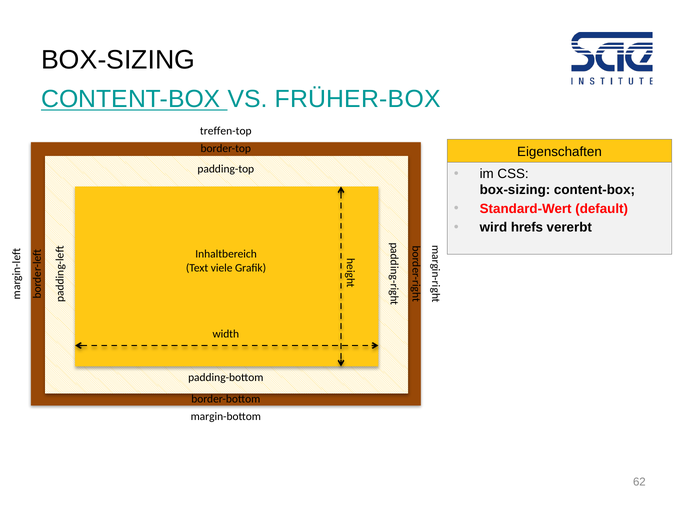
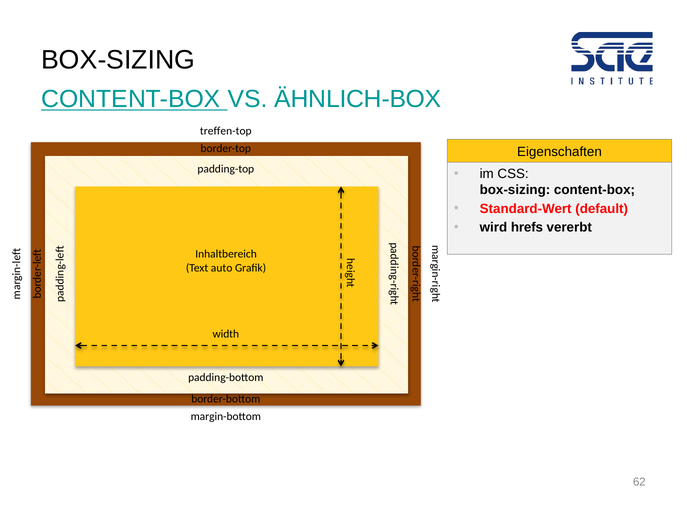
FRÜHER-BOX: FRÜHER-BOX -> ÄHNLICH-BOX
viele: viele -> auto
